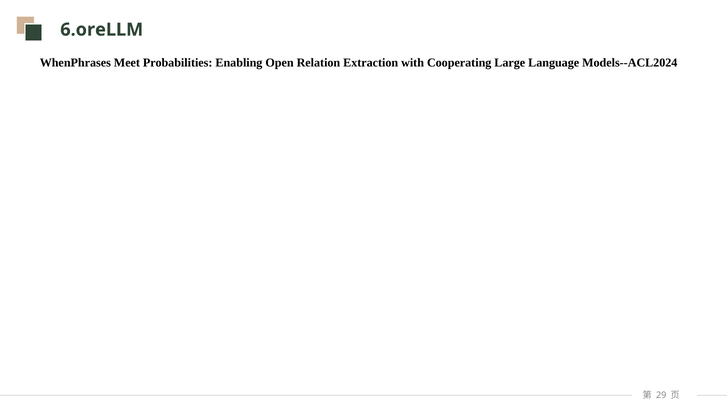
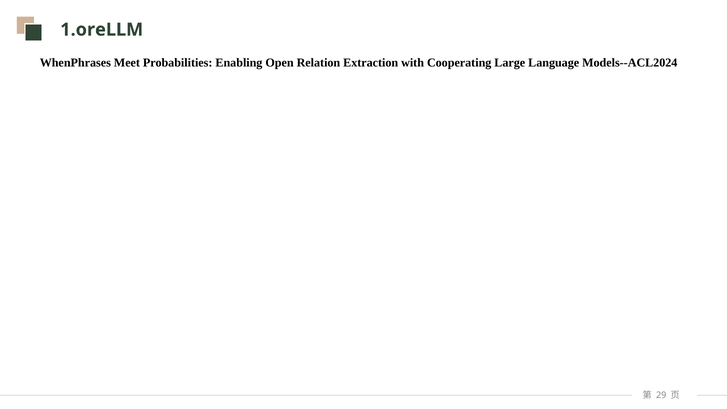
6.oreLLM: 6.oreLLM -> 1.oreLLM
